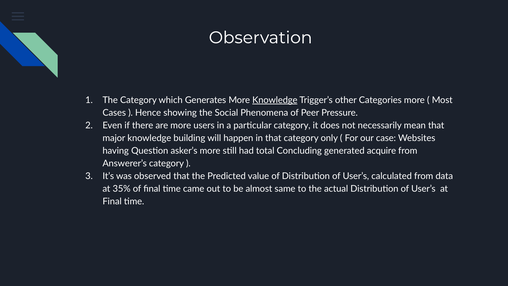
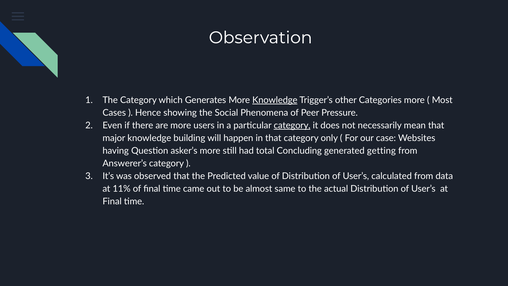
category at (292, 125) underline: none -> present
acquire: acquire -> getting
35%: 35% -> 11%
